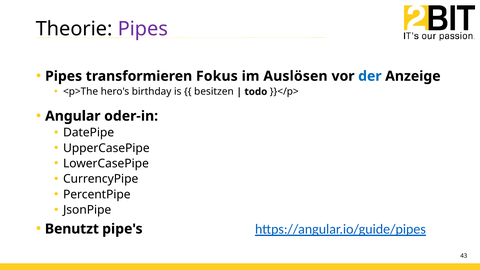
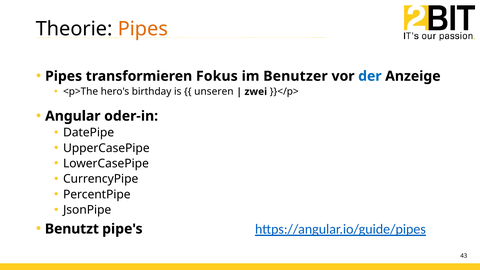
Pipes at (143, 29) colour: purple -> orange
Auslösen: Auslösen -> Benutzer
besitzen: besitzen -> unseren
todo: todo -> zwei
